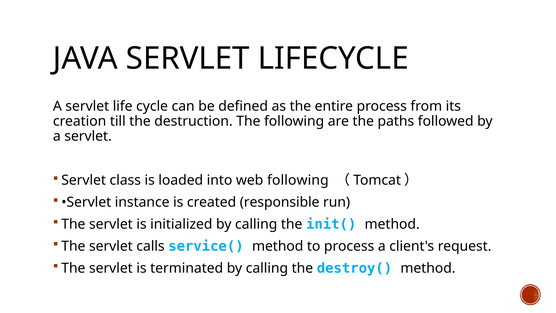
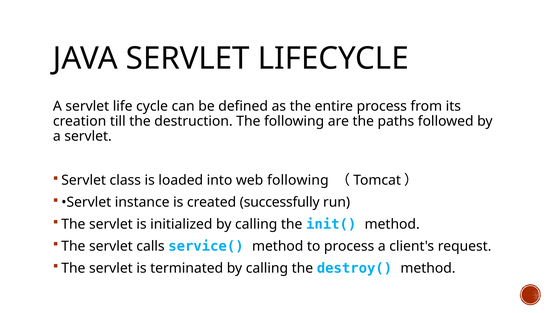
responsible: responsible -> successfully
